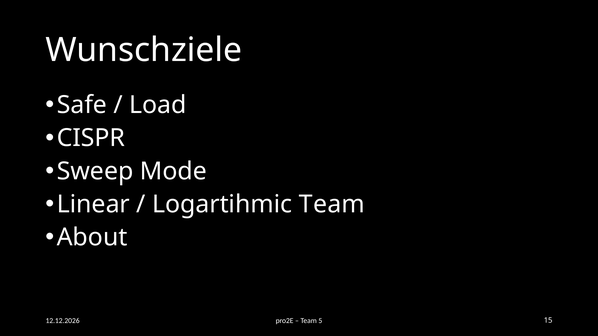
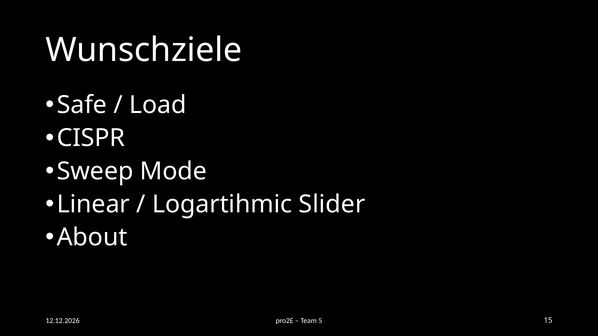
Logartihmic Team: Team -> Slider
